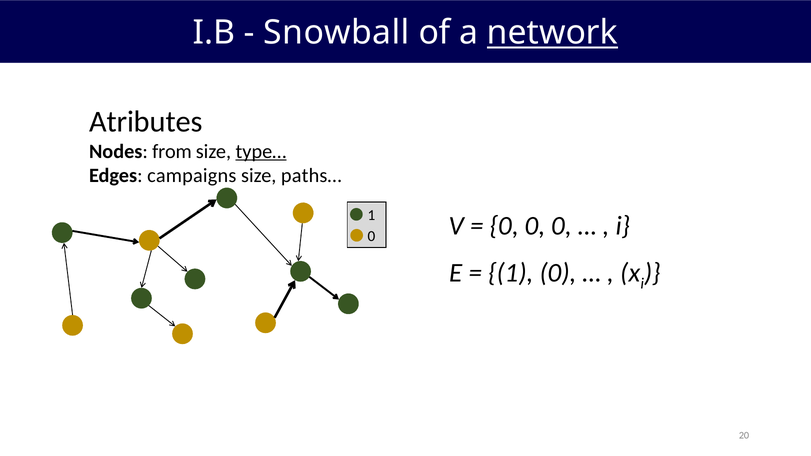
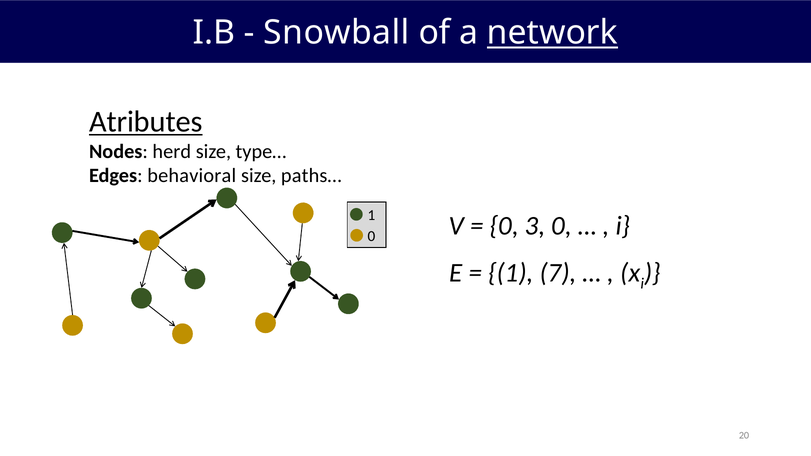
Atributes underline: none -> present
from: from -> herd
type… underline: present -> none
campaigns: campaigns -> behavioral
0 at (535, 226): 0 -> 3
0 at (558, 273): 0 -> 7
